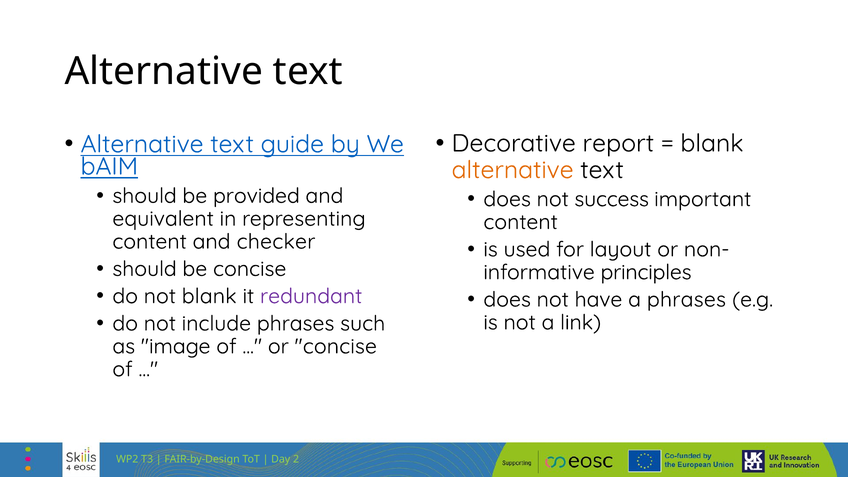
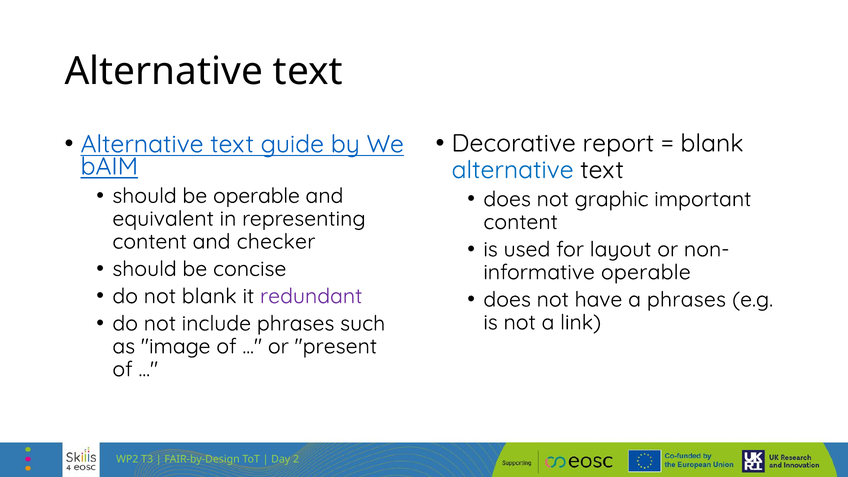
alternative at (513, 170) colour: orange -> blue
be provided: provided -> operable
success: success -> graphic
principles at (646, 272): principles -> operable
or concise: concise -> present
